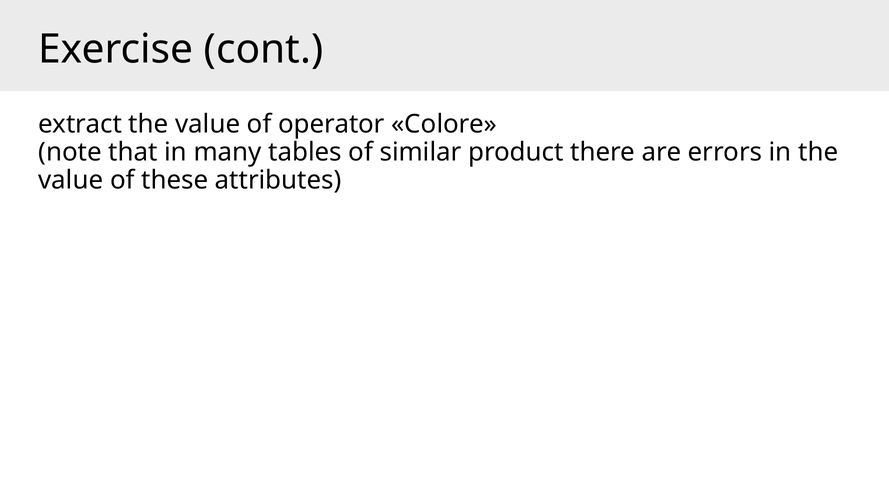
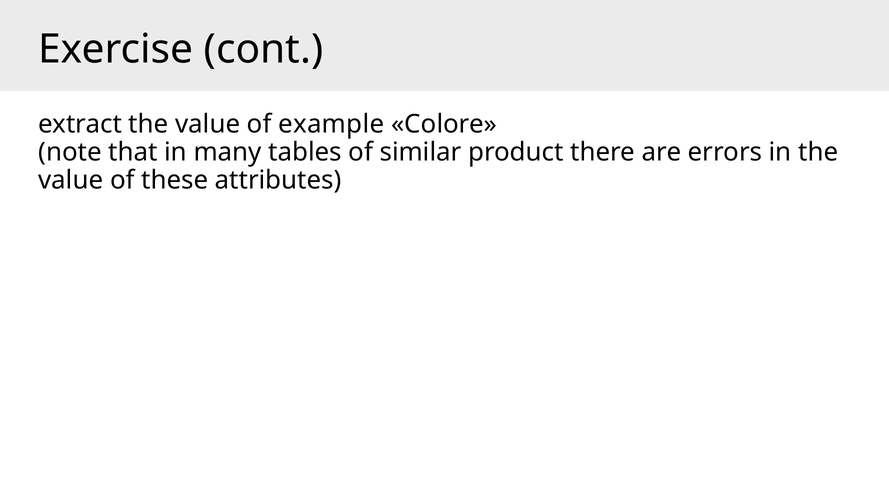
operator: operator -> example
